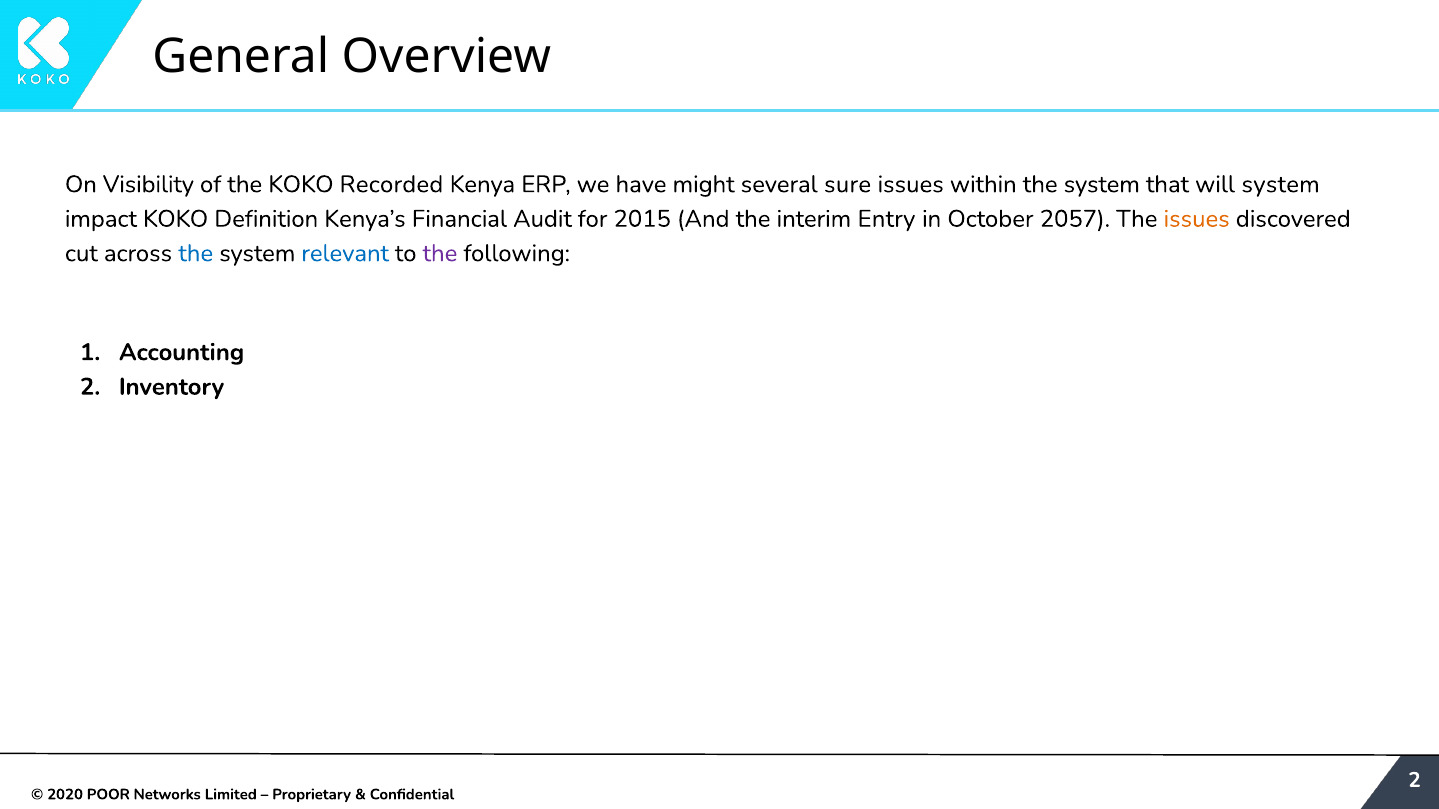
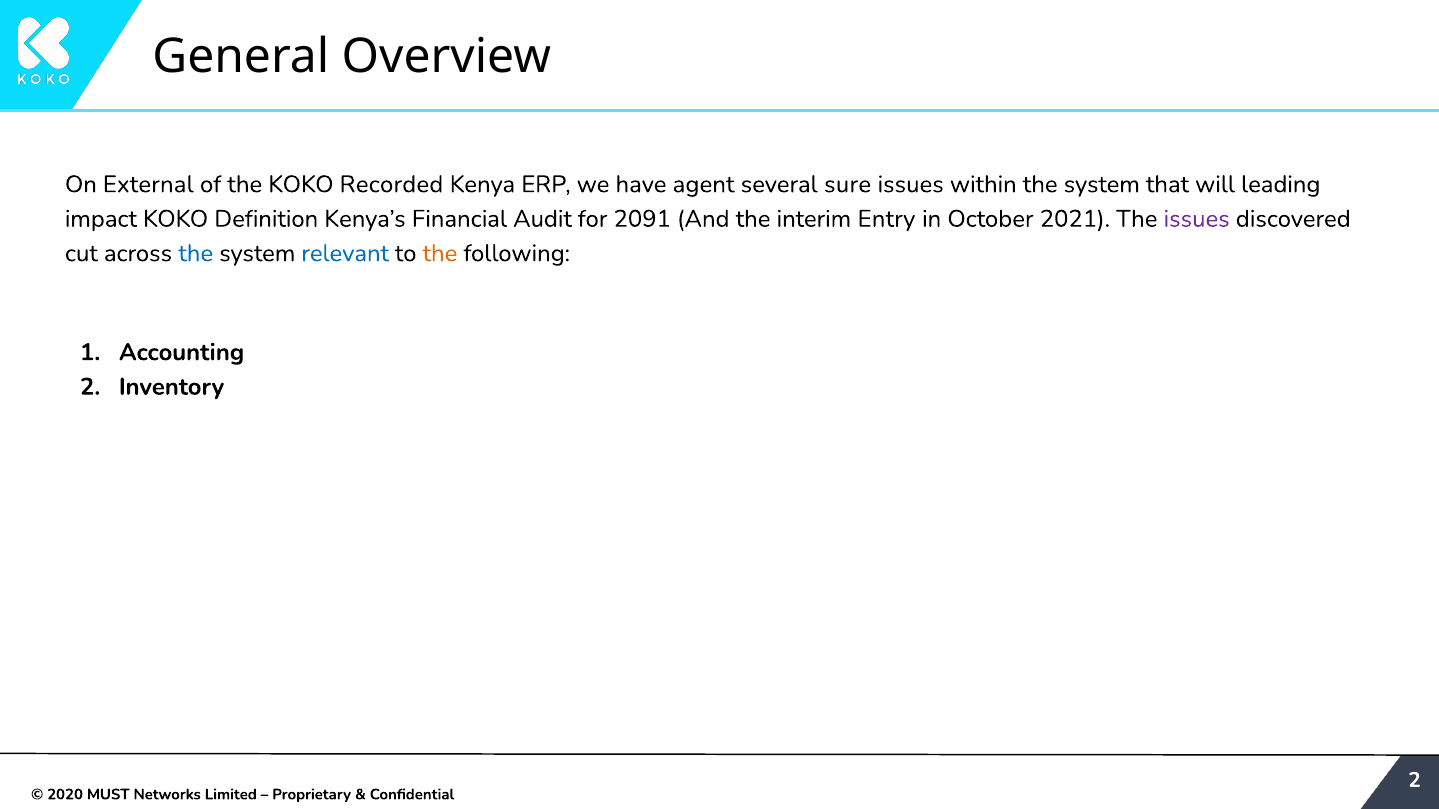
Visibility: Visibility -> External
might: might -> agent
will system: system -> leading
2015: 2015 -> 2091
2057: 2057 -> 2021
issues at (1197, 219) colour: orange -> purple
the at (440, 253) colour: purple -> orange
POOR: POOR -> MUST
